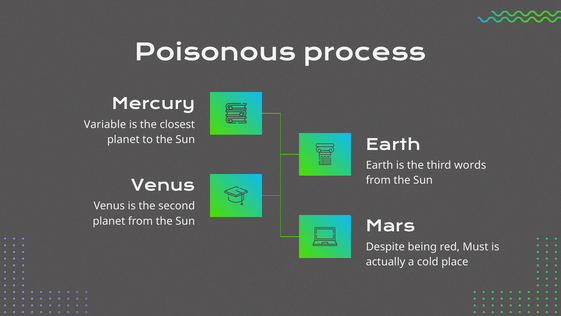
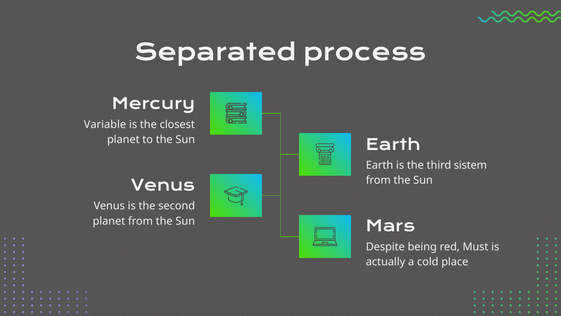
Poisonous: Poisonous -> Separated
words: words -> sistem
